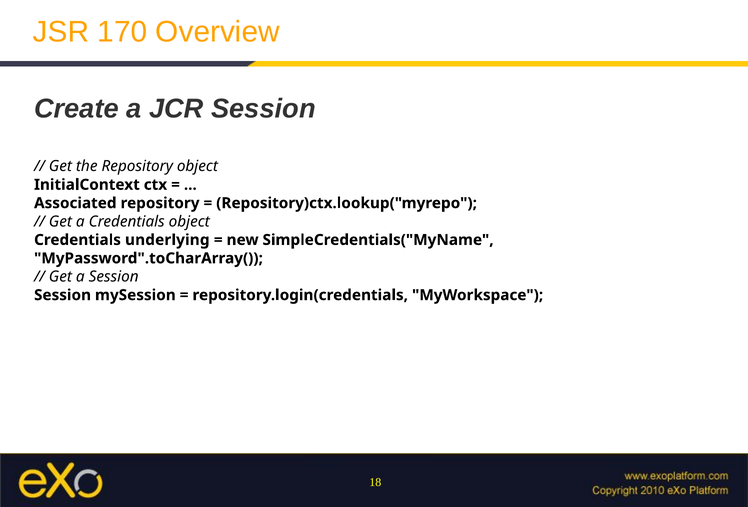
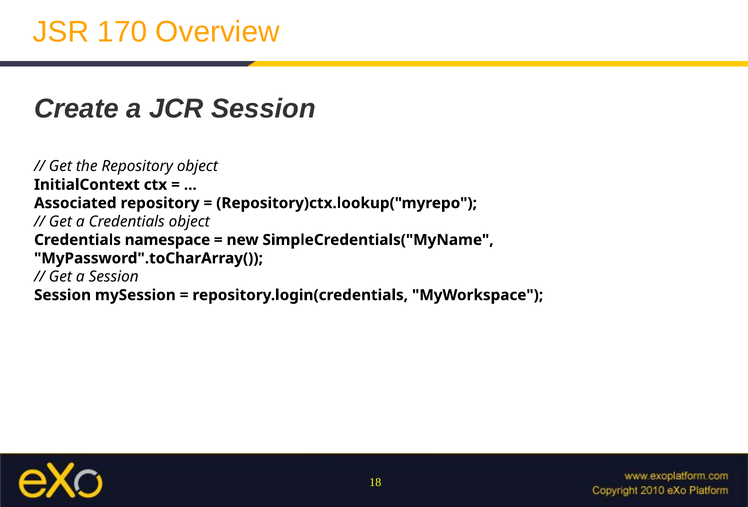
underlying: underlying -> namespace
